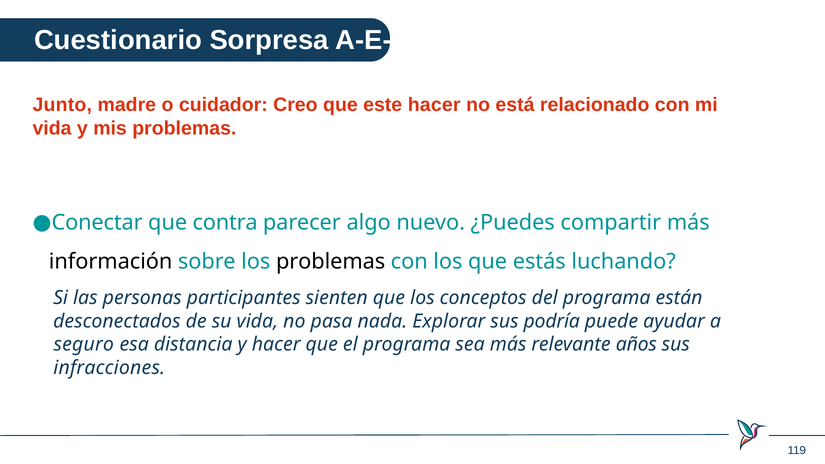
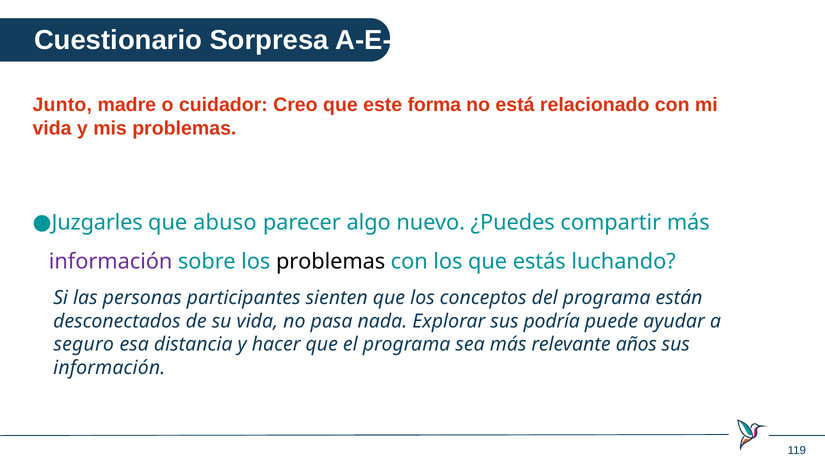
este hacer: hacer -> forma
Conectar: Conectar -> Juzgarles
contra: contra -> abuso
información at (111, 262) colour: black -> purple
infracciones at (109, 368): infracciones -> información
